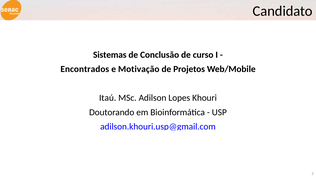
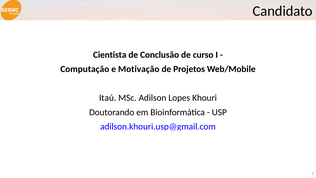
Sistemas: Sistemas -> Cientista
Encontrados: Encontrados -> Computação
